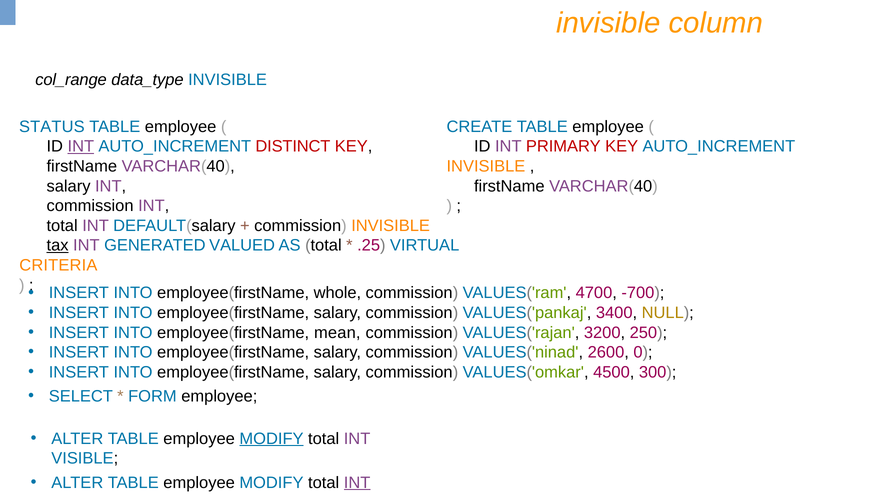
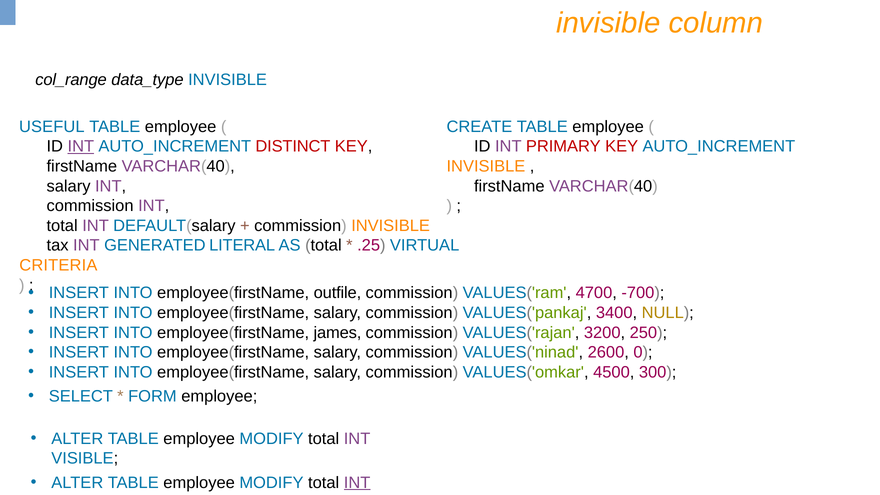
STATUS: STATUS -> USEFUL
tax underline: present -> none
VALUED: VALUED -> LITERAL
whole: whole -> outfile
mean: mean -> james
MODIFY at (272, 439) underline: present -> none
